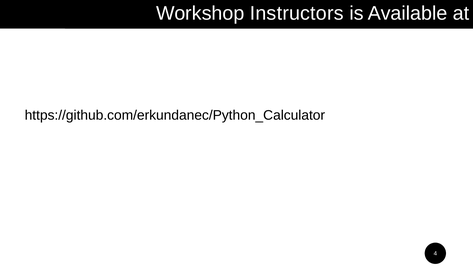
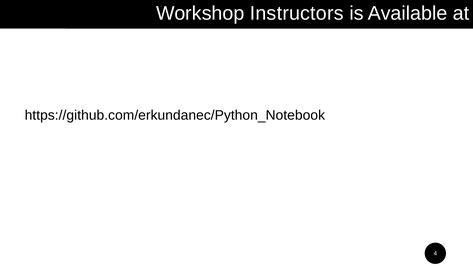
https://github.com/erkundanec/Python_Calculator: https://github.com/erkundanec/Python_Calculator -> https://github.com/erkundanec/Python_Notebook
